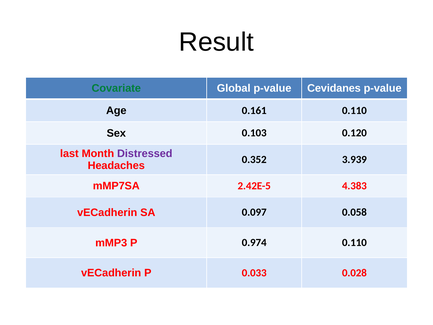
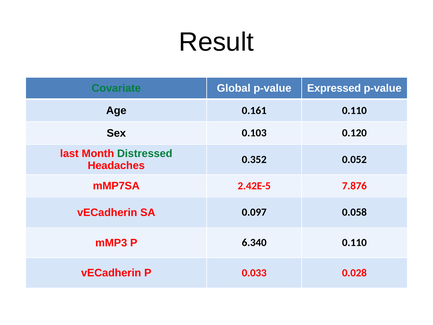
Cevidanes: Cevidanes -> Expressed
Distressed colour: purple -> green
3.939: 3.939 -> 0.052
4.383: 4.383 -> 7.876
0.974: 0.974 -> 6.340
